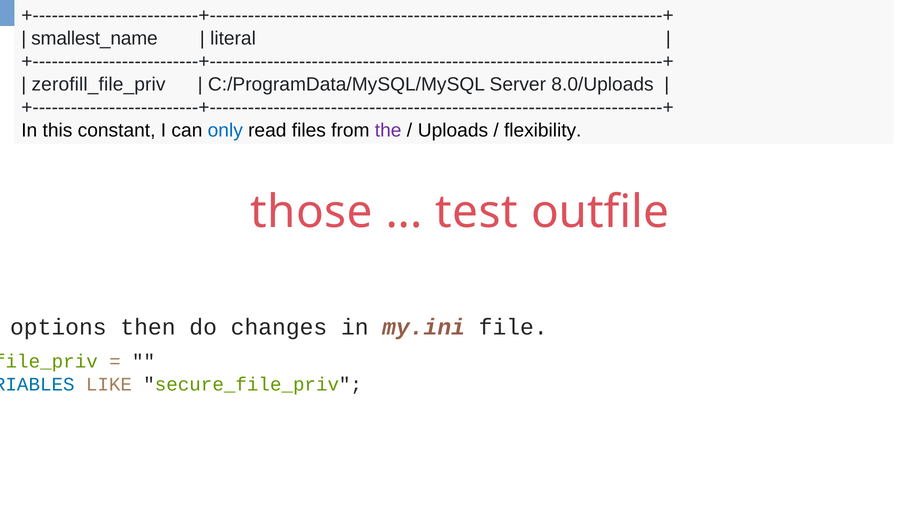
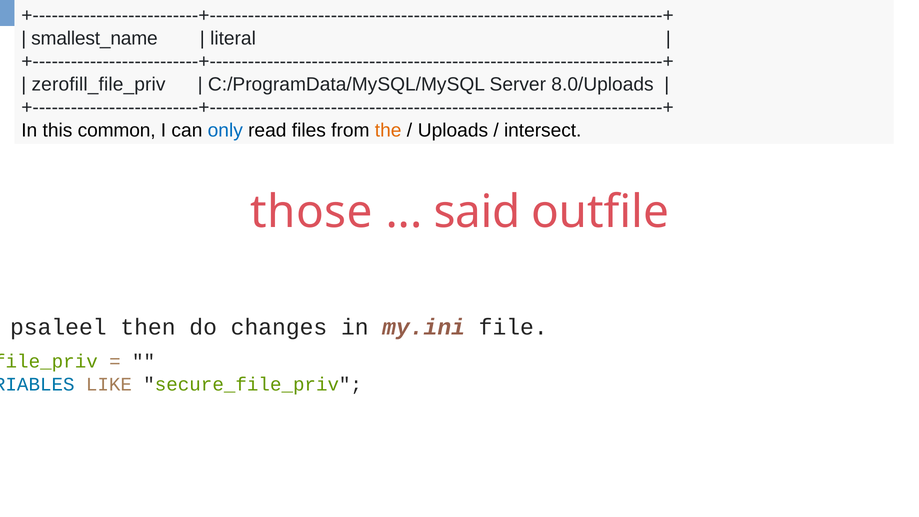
constant: constant -> common
the colour: purple -> orange
flexibility: flexibility -> intersect
test: test -> said
options: options -> psaleel
